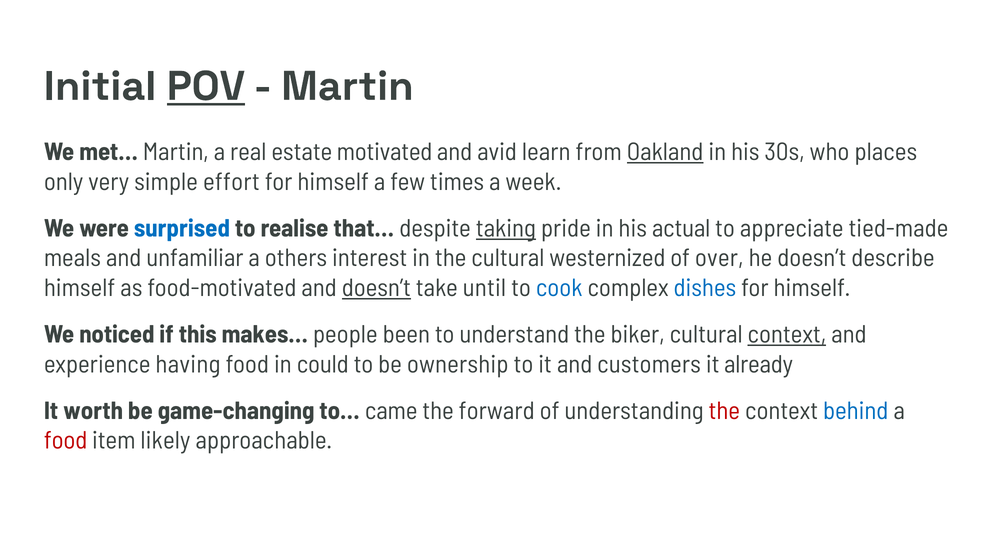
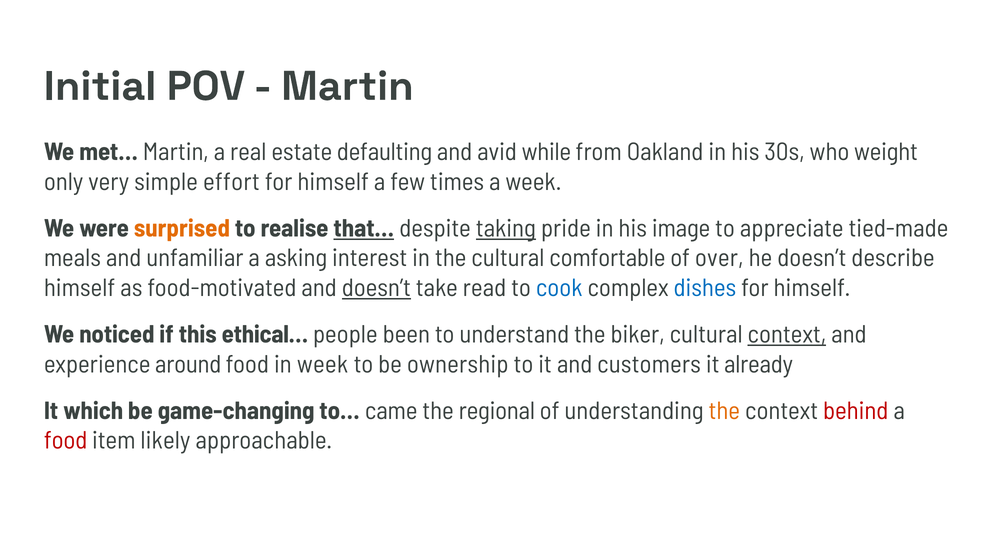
POV underline: present -> none
motivated: motivated -> defaulting
learn: learn -> while
Oakland underline: present -> none
places: places -> weight
surprised colour: blue -> orange
that… underline: none -> present
actual: actual -> image
others: others -> asking
westernized: westernized -> comfortable
until: until -> read
makes…: makes… -> ethical…
having: having -> around
in could: could -> week
worth: worth -> which
forward: forward -> regional
the at (724, 411) colour: red -> orange
behind colour: blue -> red
